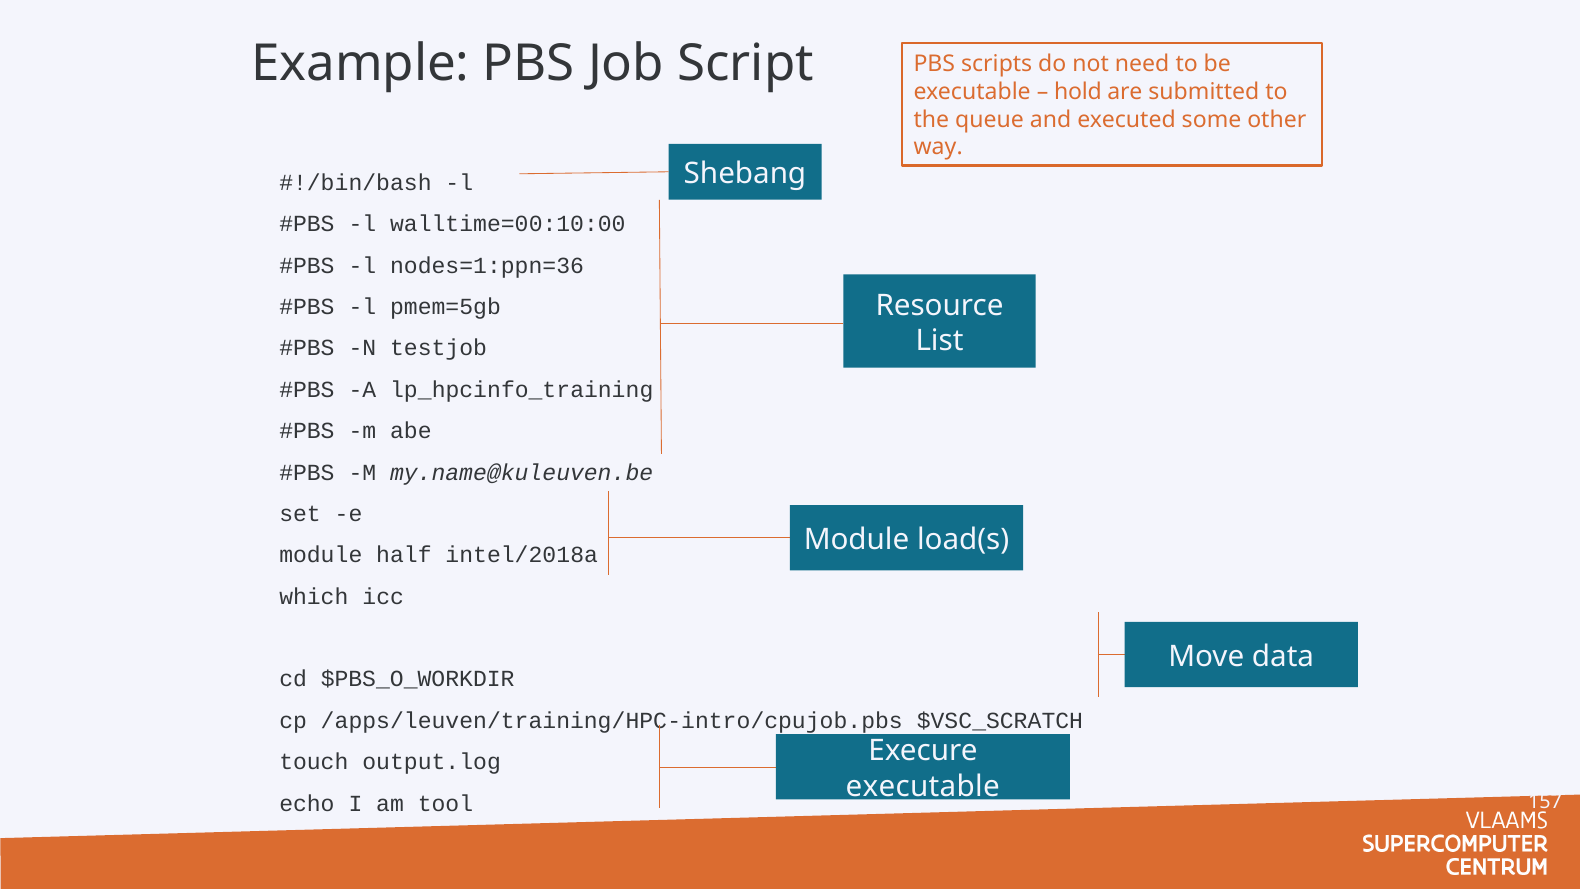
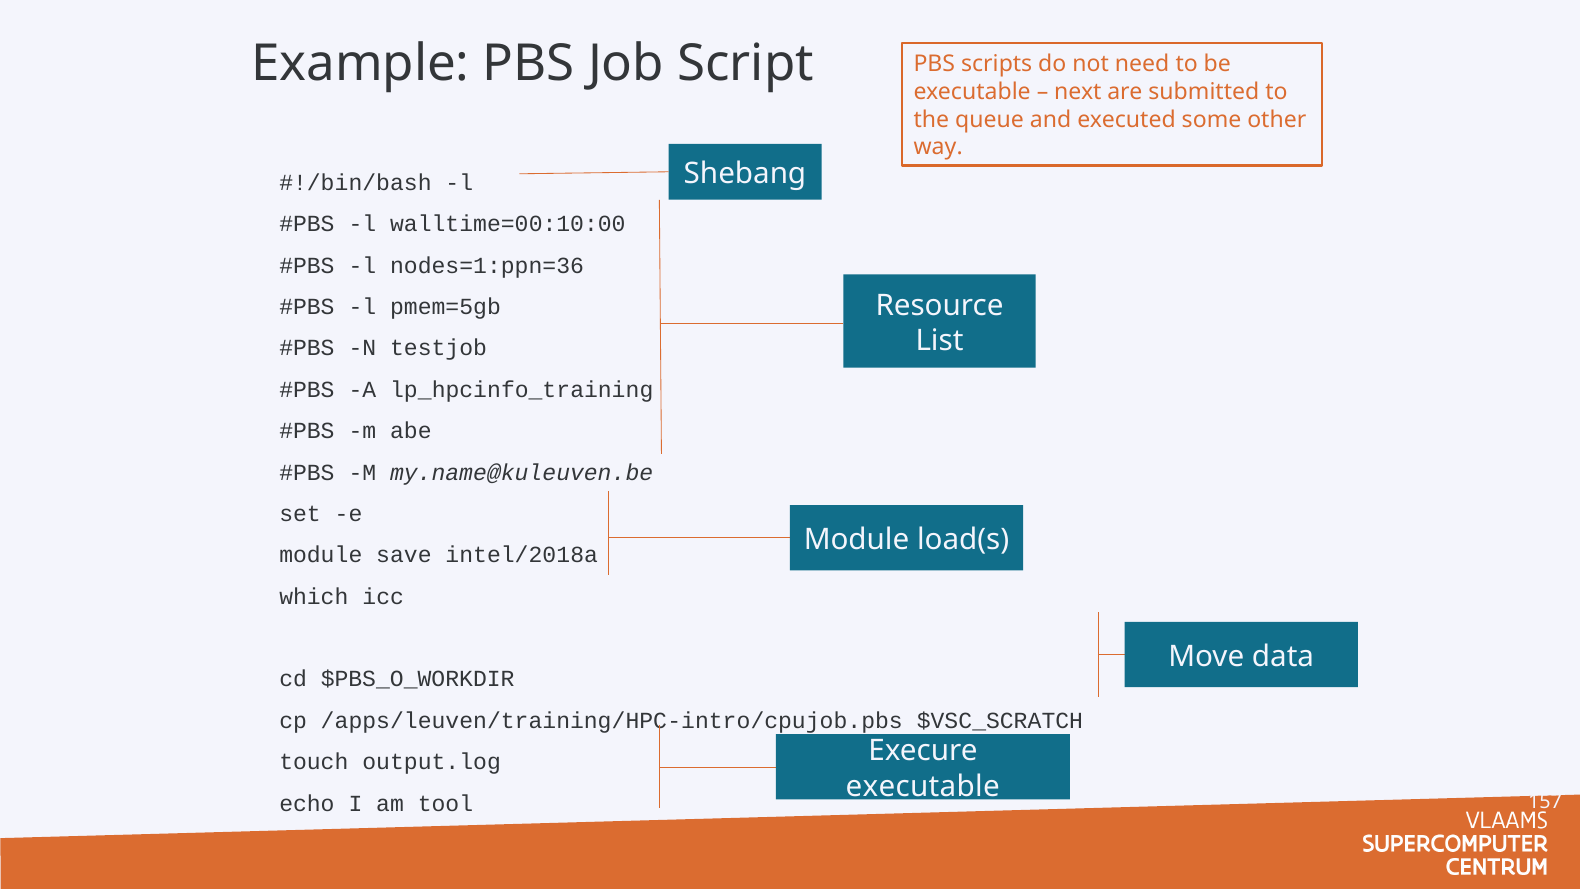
hold: hold -> next
half: half -> save
